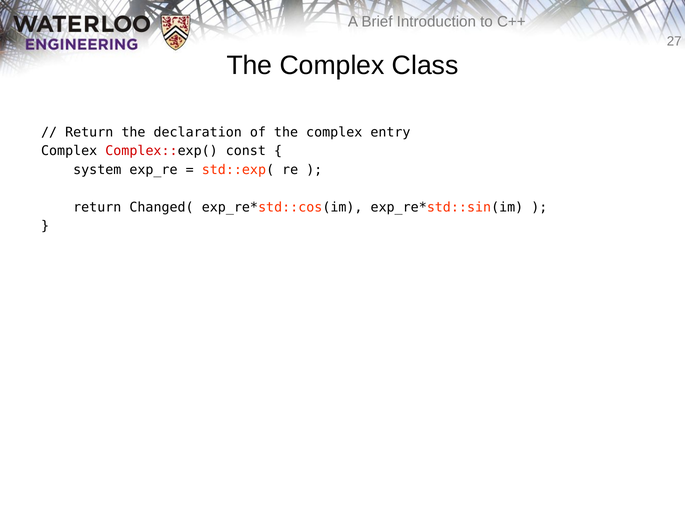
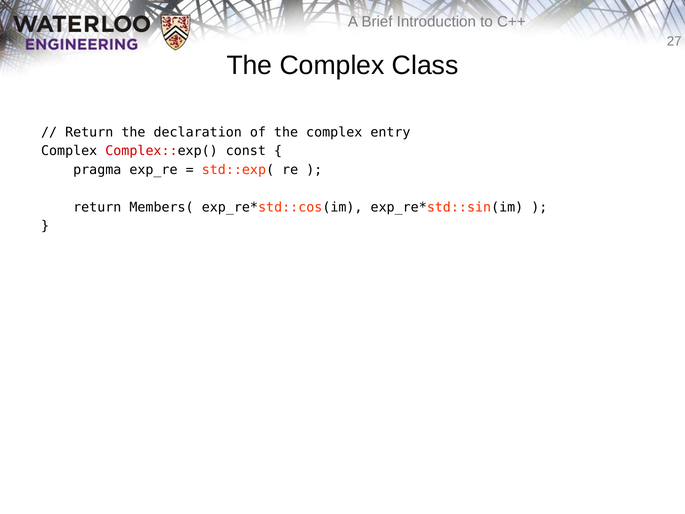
system: system -> pragma
Changed(: Changed( -> Members(
